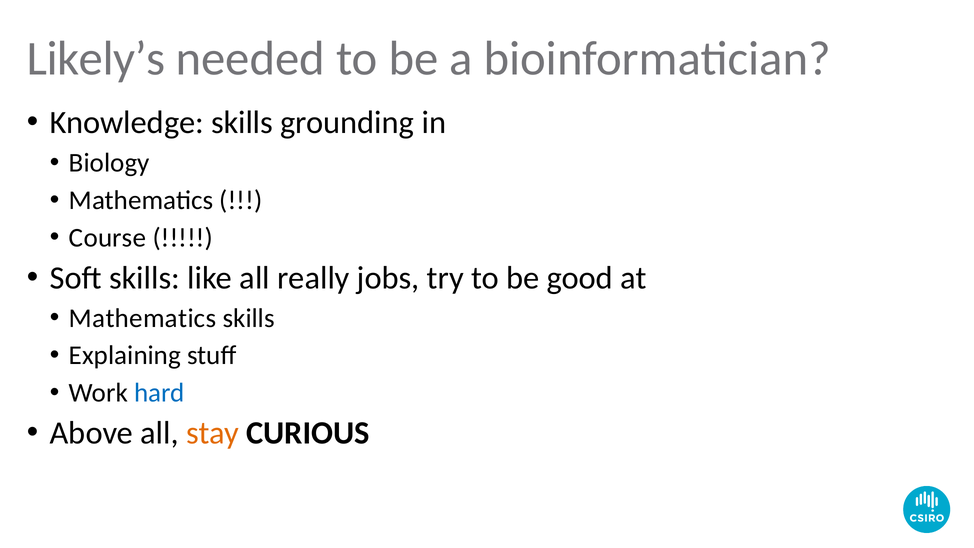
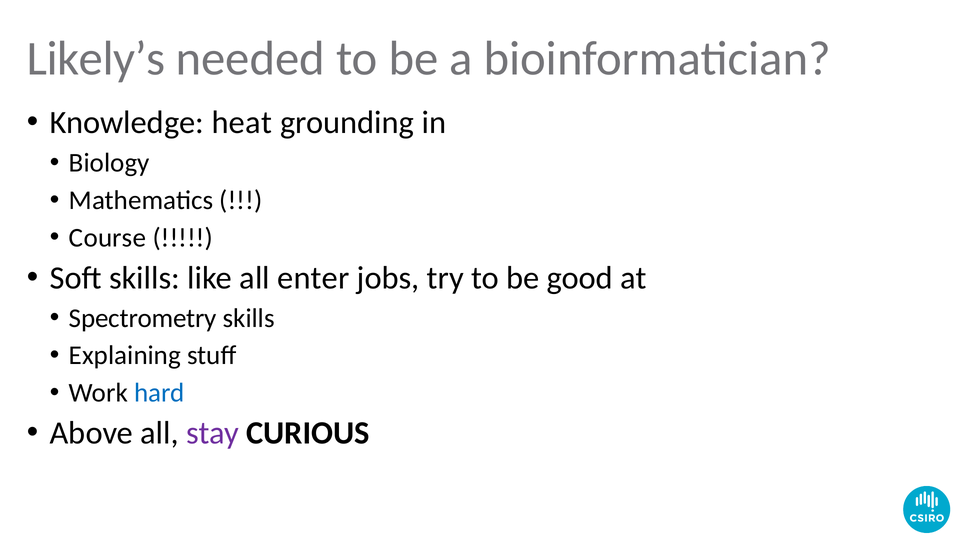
Knowledge skills: skills -> heat
really: really -> enter
Mathematics at (143, 318): Mathematics -> Spectrometry
stay colour: orange -> purple
